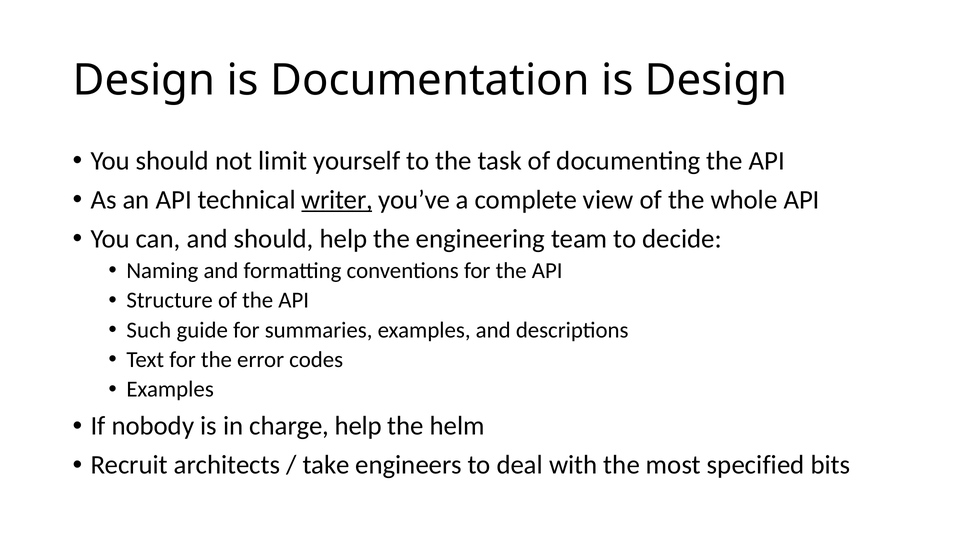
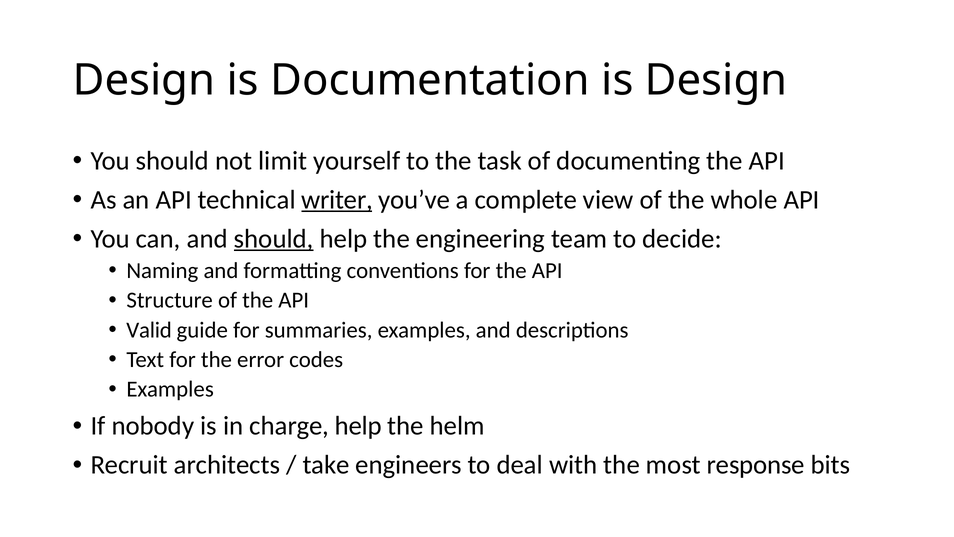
should at (274, 239) underline: none -> present
Such: Such -> Valid
specified: specified -> response
